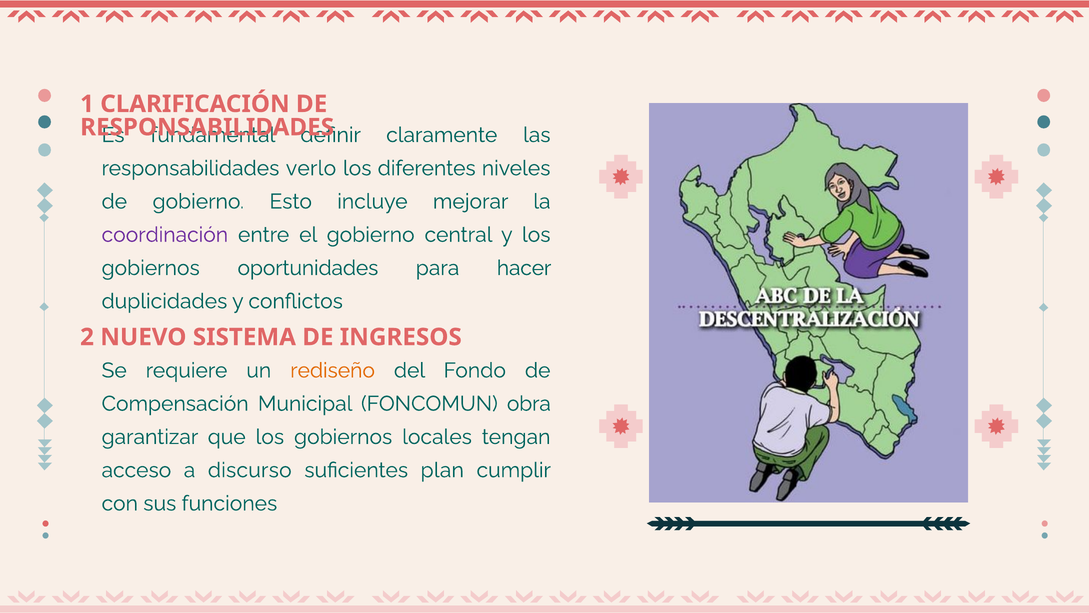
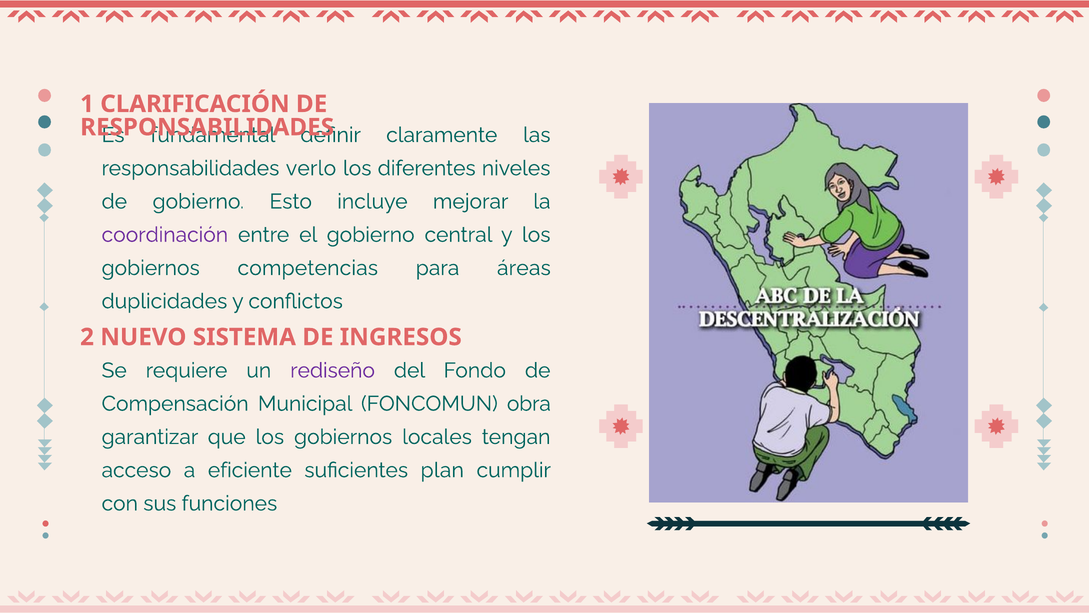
oportunidades: oportunidades -> competencias
hacer: hacer -> áreas
rediseño colour: orange -> purple
discurso: discurso -> eficiente
